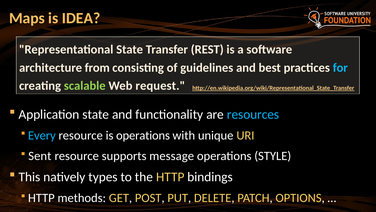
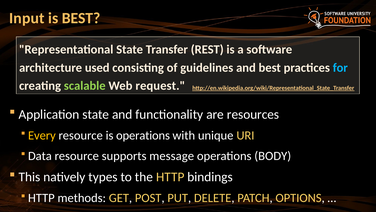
Maps: Maps -> Input
is IDEA: IDEA -> BEST
from: from -> used
resources colour: light blue -> white
Every colour: light blue -> yellow
Sent: Sent -> Data
STYLE: STYLE -> BODY
